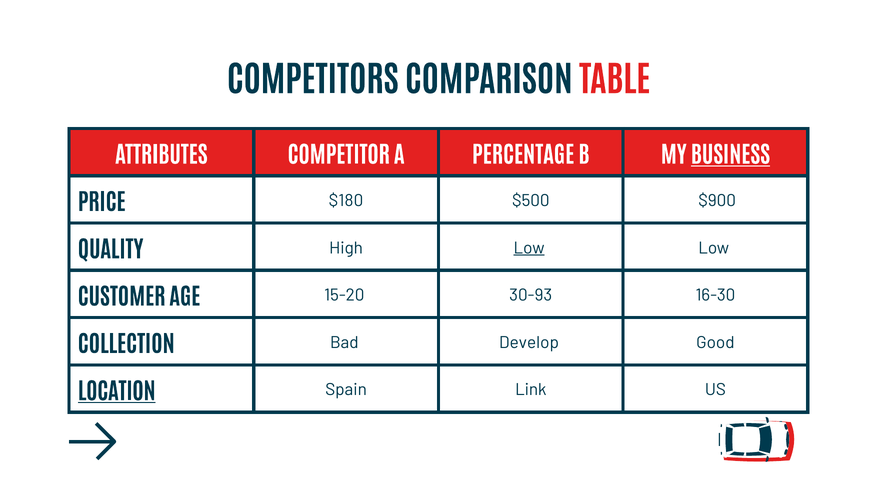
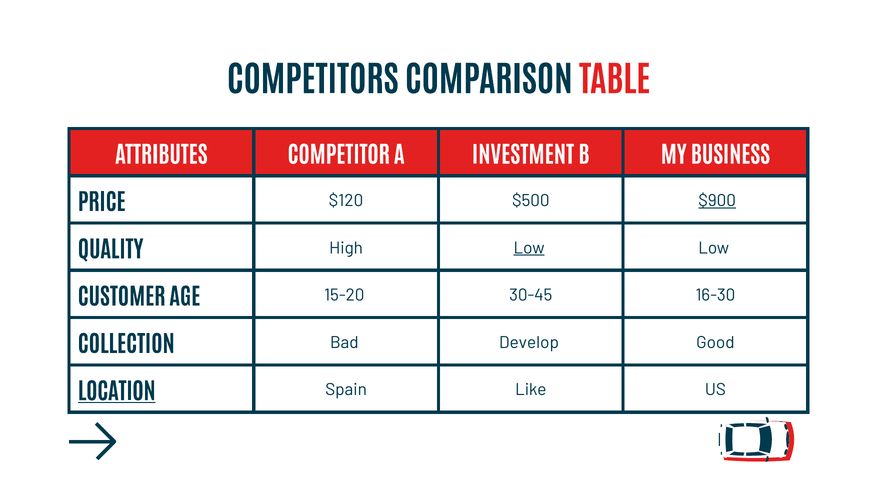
PERCENTAGE: PERCENTAGE -> INVESTMENT
BUSINESS underline: present -> none
$180: $180 -> $120
$900 underline: none -> present
30-93: 30-93 -> 30-45
Link: Link -> Like
